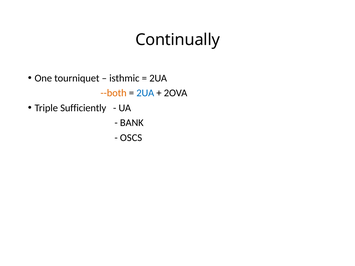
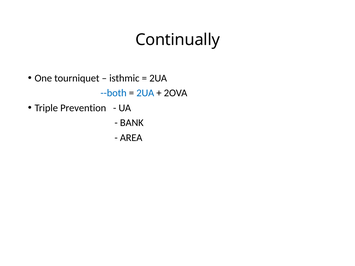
--both colour: orange -> blue
Sufficiently: Sufficiently -> Prevention
OSCS: OSCS -> AREA
